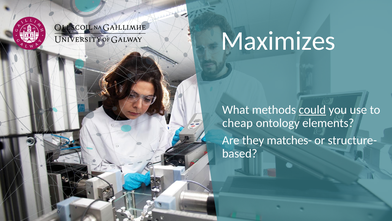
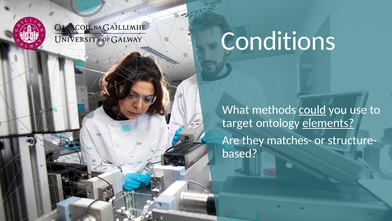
Maximizes: Maximizes -> Conditions
cheap: cheap -> target
elements underline: none -> present
